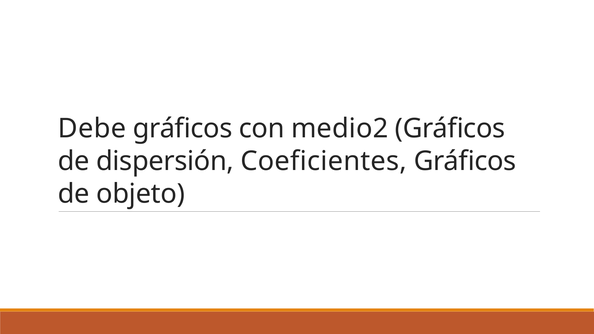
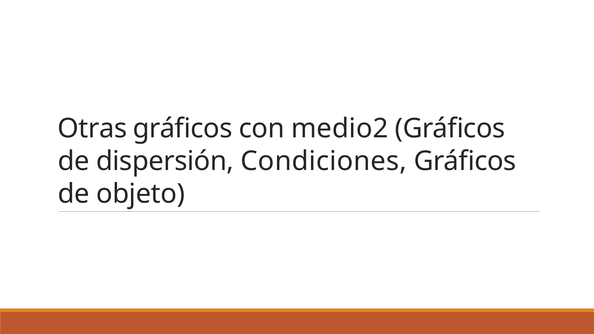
Debe: Debe -> Otras
Coeficientes: Coeficientes -> Condiciones
